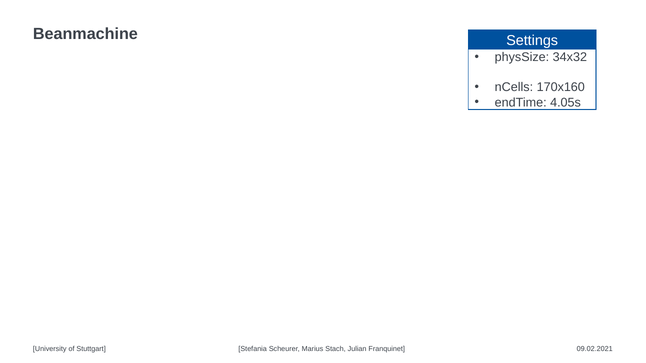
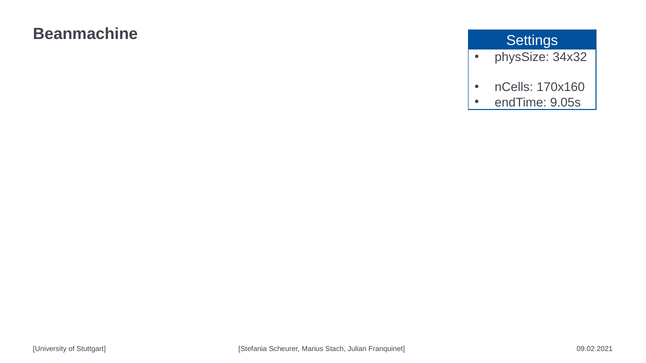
4.05s: 4.05s -> 9.05s
